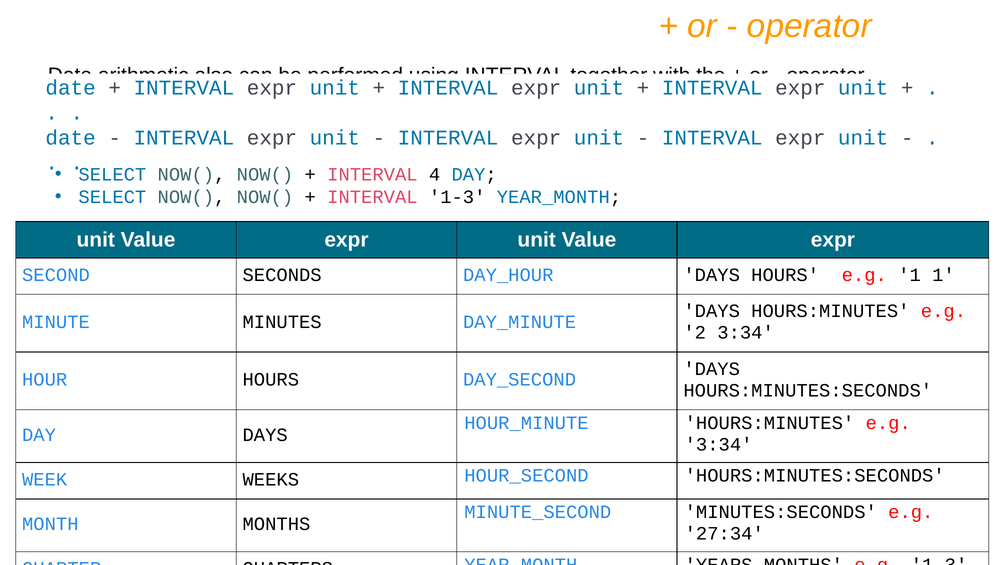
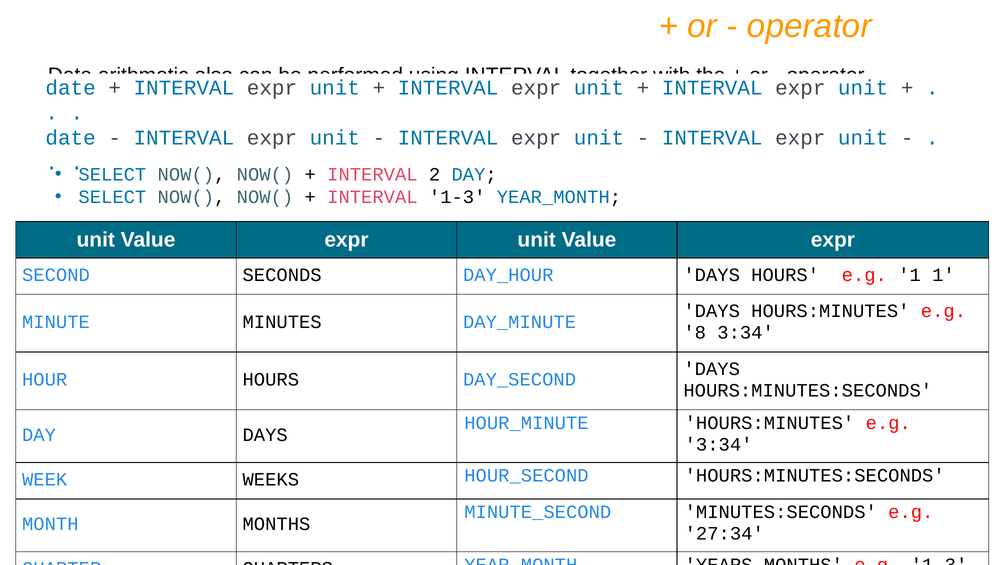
4: 4 -> 2
2: 2 -> 8
